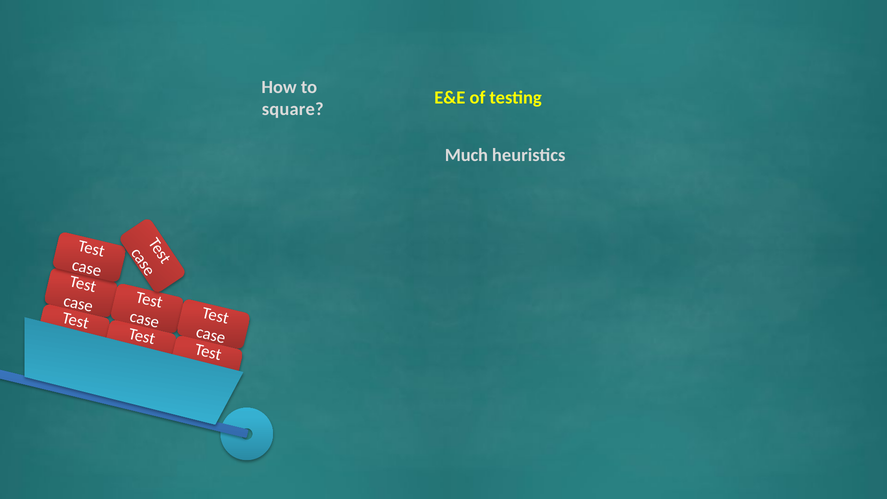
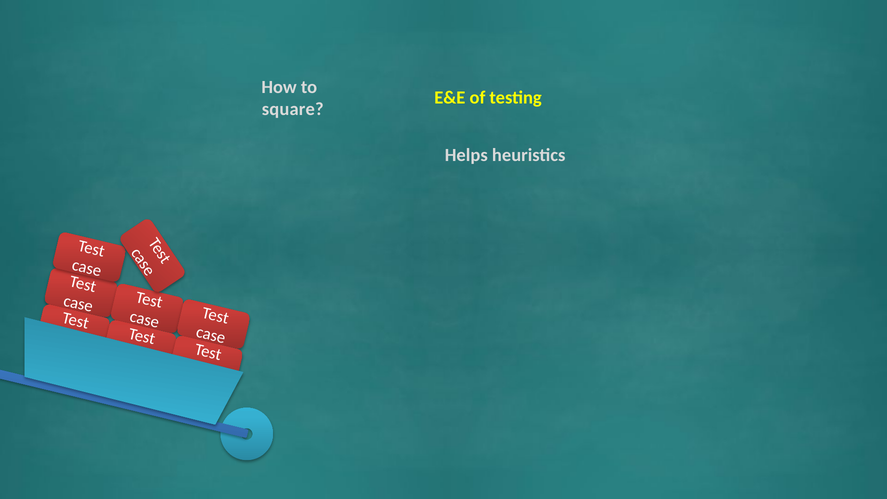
Much: Much -> Helps
